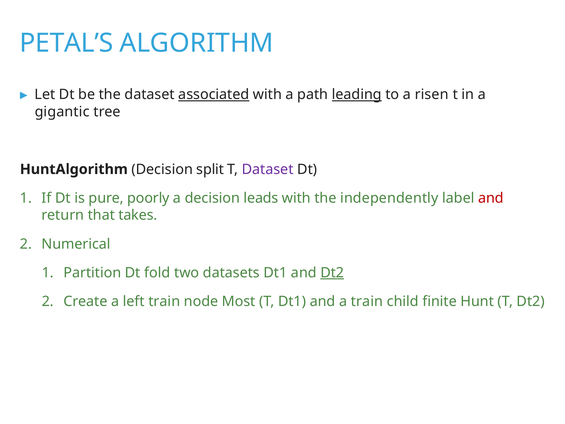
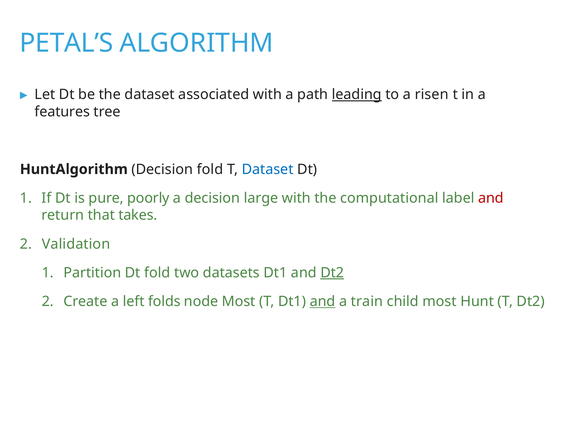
associated underline: present -> none
gigantic: gigantic -> features
Decision split: split -> fold
Dataset at (268, 169) colour: purple -> blue
leads: leads -> large
independently: independently -> computational
Numerical: Numerical -> Validation
left train: train -> folds
and at (323, 301) underline: none -> present
child finite: finite -> most
